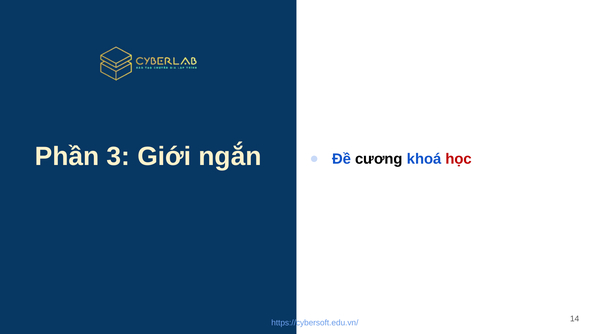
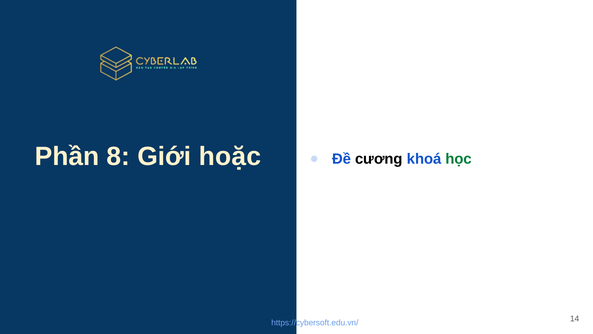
3: 3 -> 8
ngắn: ngắn -> hoặc
học colour: red -> green
